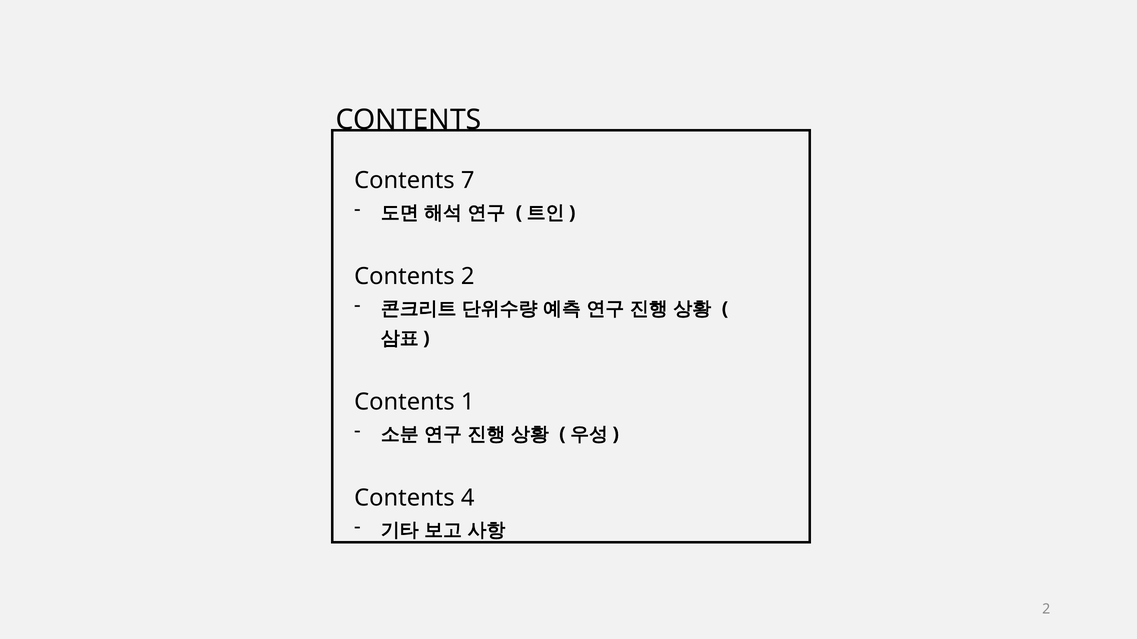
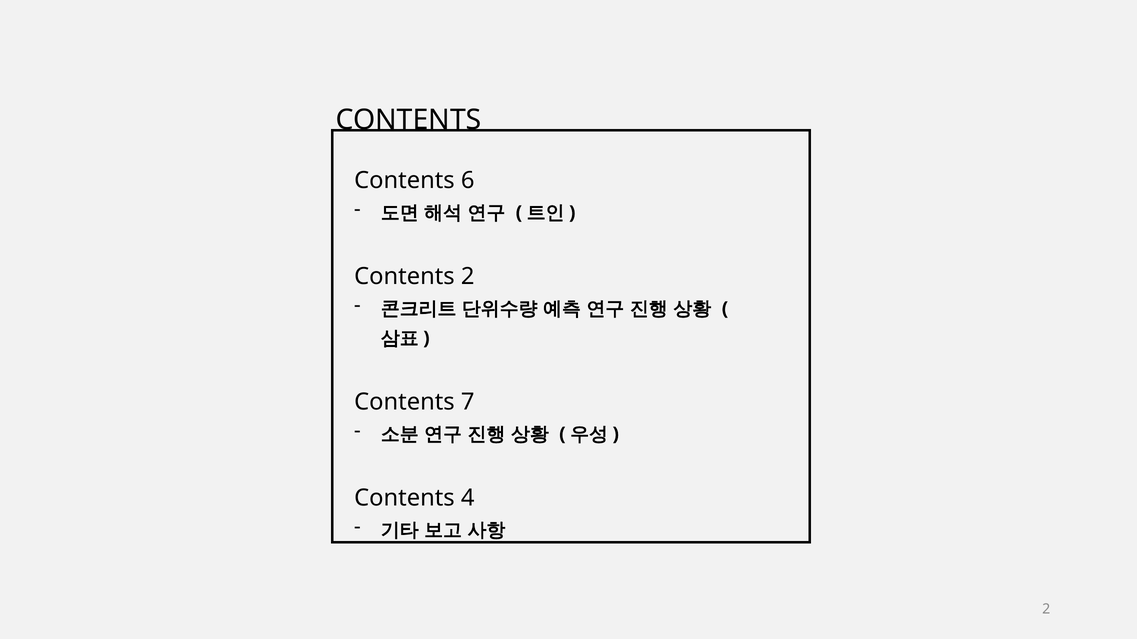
7: 7 -> 6
1: 1 -> 7
